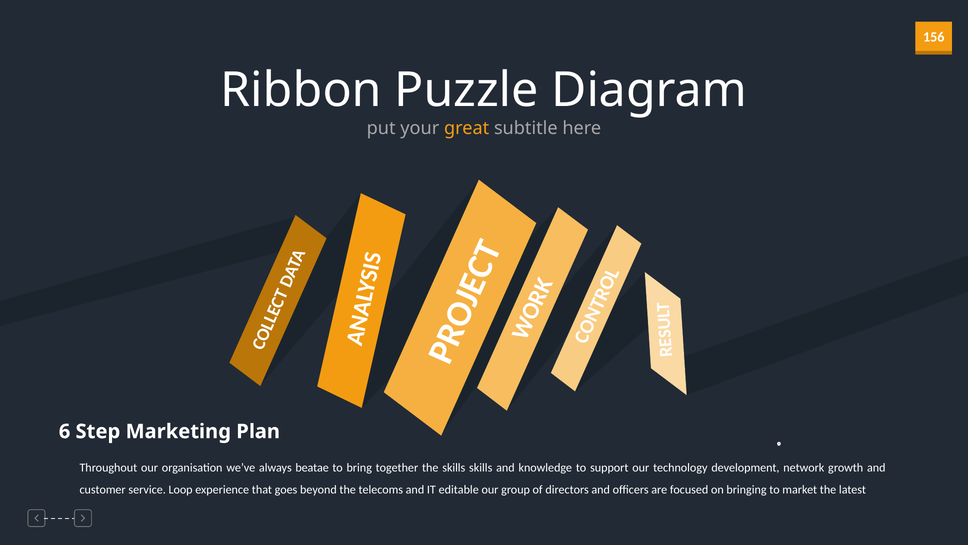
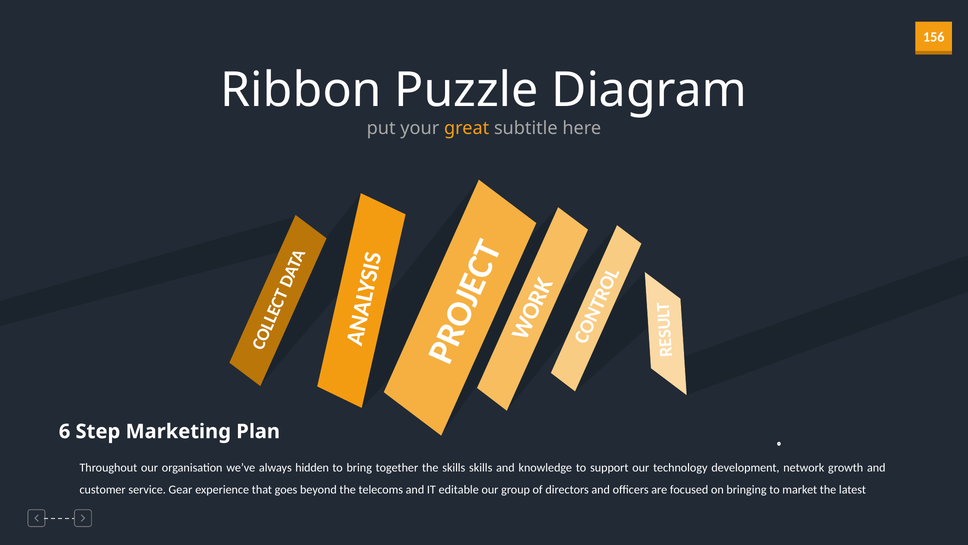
beatae: beatae -> hidden
Loop: Loop -> Gear
